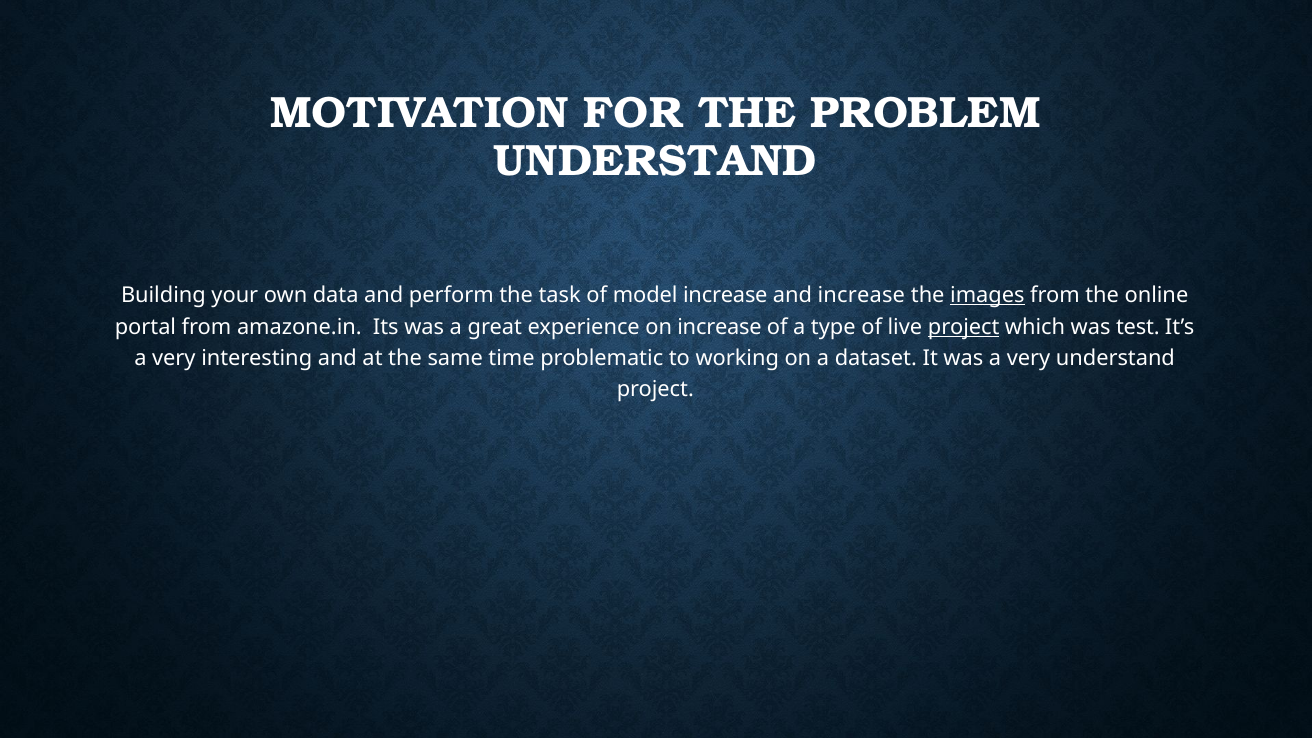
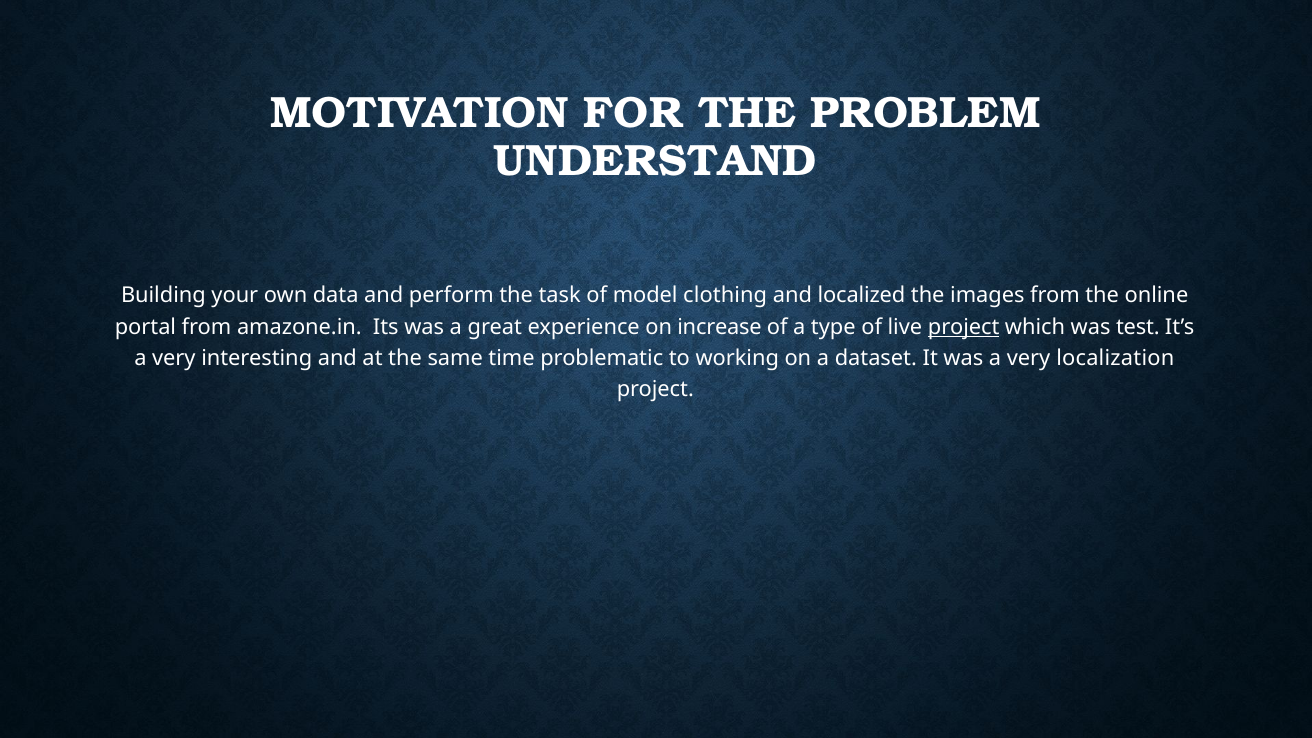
model increase: increase -> clothing
and increase: increase -> localized
images underline: present -> none
very understand: understand -> localization
